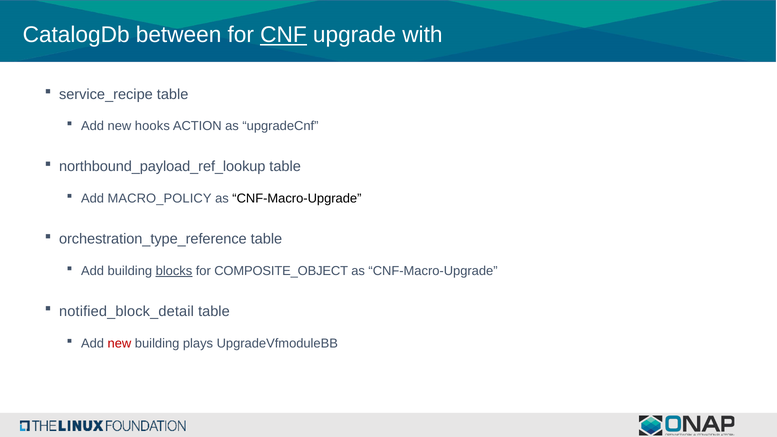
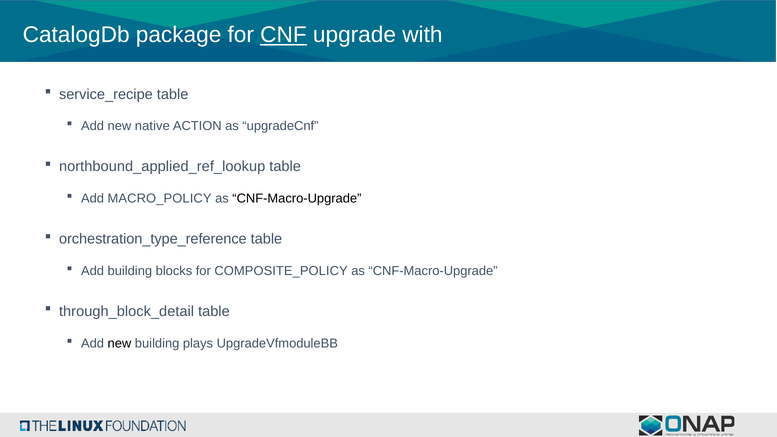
between: between -> package
hooks: hooks -> native
northbound_payload_ref_lookup: northbound_payload_ref_lookup -> northbound_applied_ref_lookup
blocks underline: present -> none
COMPOSITE_OBJECT: COMPOSITE_OBJECT -> COMPOSITE_POLICY
notified_block_detail: notified_block_detail -> through_block_detail
new at (119, 343) colour: red -> black
